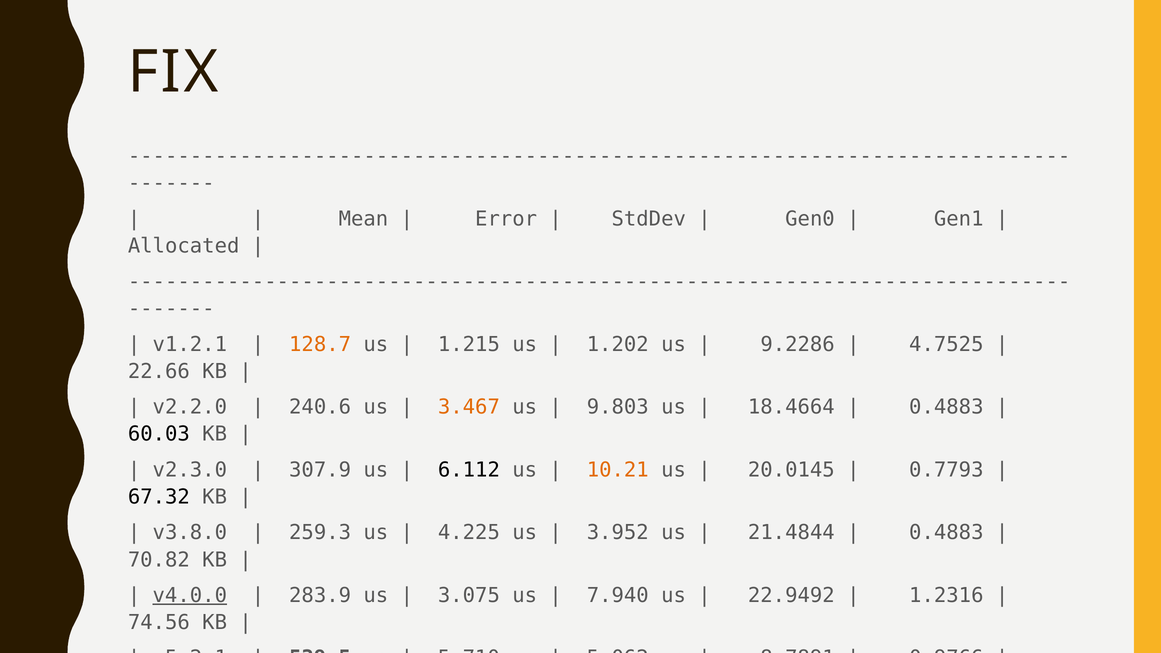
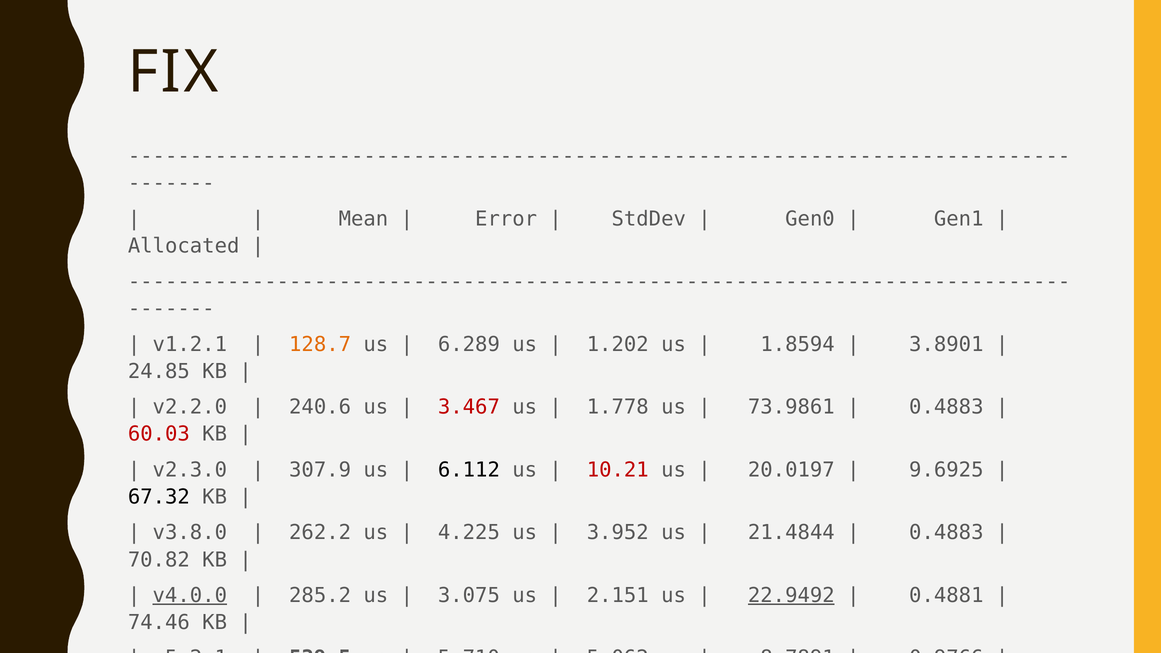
1.215: 1.215 -> 6.289
9.2286: 9.2286 -> 1.8594
4.7525: 4.7525 -> 3.8901
22.66: 22.66 -> 24.85
3.467 colour: orange -> red
9.803: 9.803 -> 1.778
18.4664: 18.4664 -> 73.9861
60.03 colour: black -> red
10.21 colour: orange -> red
20.0145: 20.0145 -> 20.0197
0.7793: 0.7793 -> 9.6925
259.3: 259.3 -> 262.2
283.9: 283.9 -> 285.2
7.940: 7.940 -> 2.151
22.9492 underline: none -> present
1.2316: 1.2316 -> 0.4881
74.56: 74.56 -> 74.46
